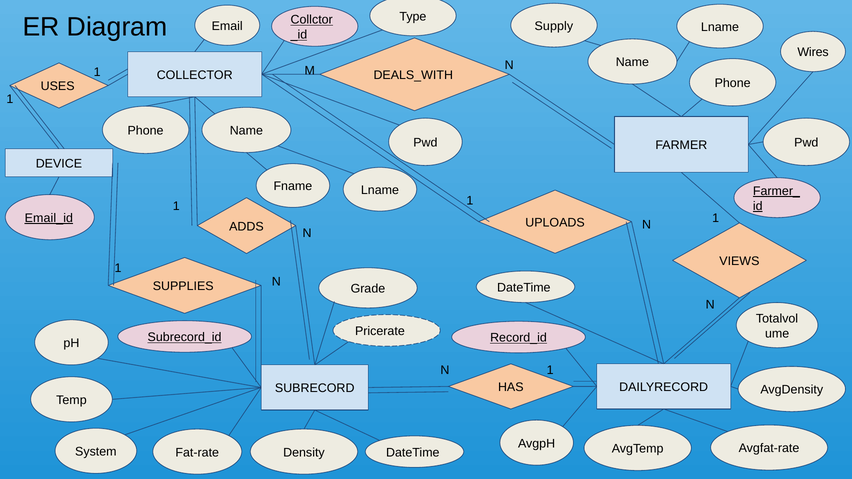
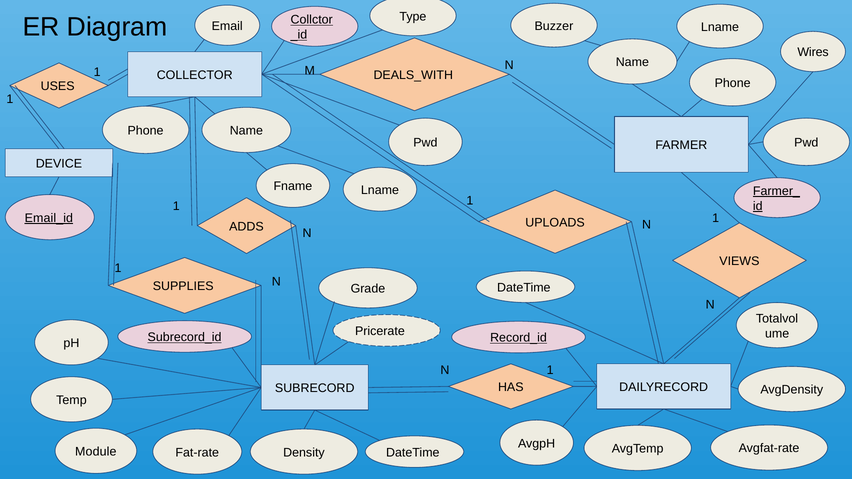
Supply: Supply -> Buzzer
System: System -> Module
